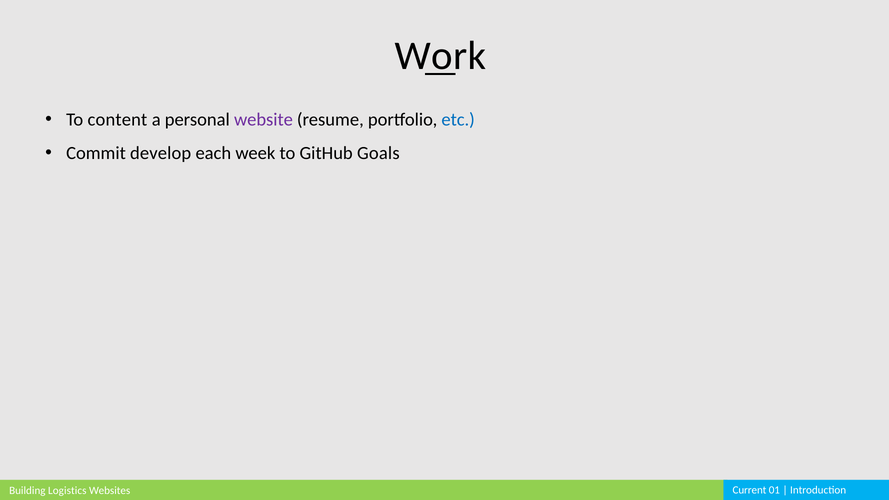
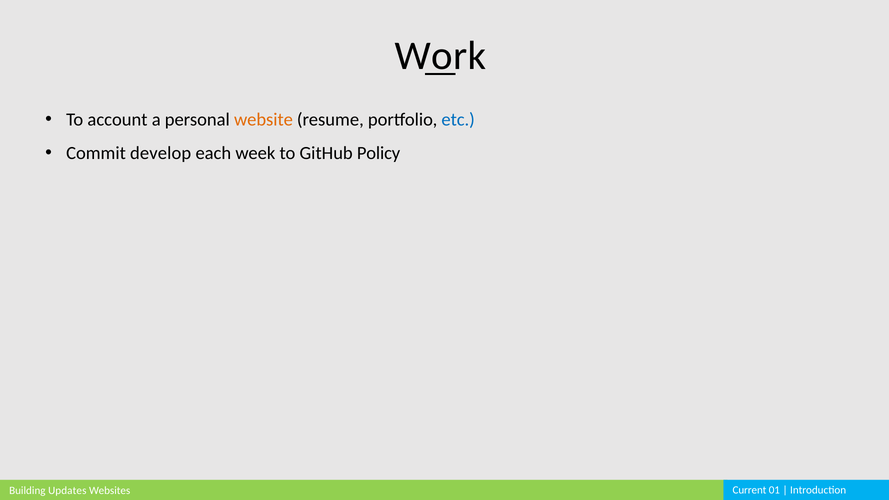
content: content -> account
website colour: purple -> orange
Goals: Goals -> Policy
Logistics: Logistics -> Updates
